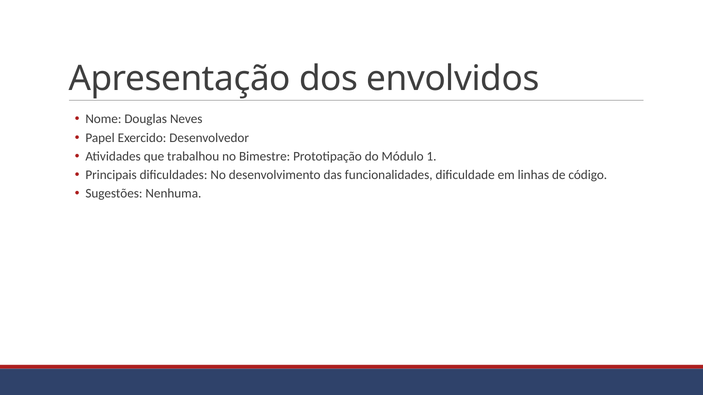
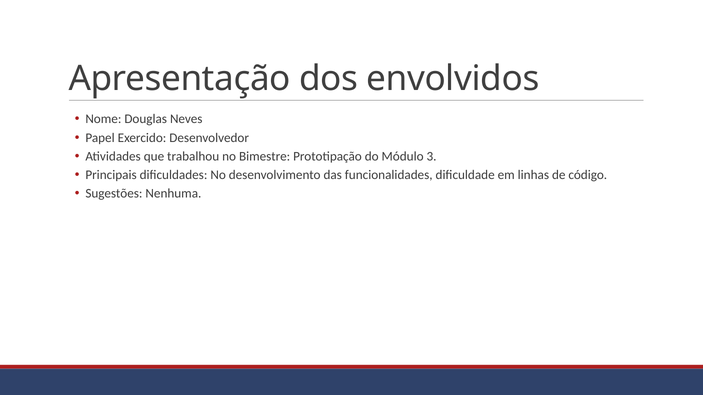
1: 1 -> 3
